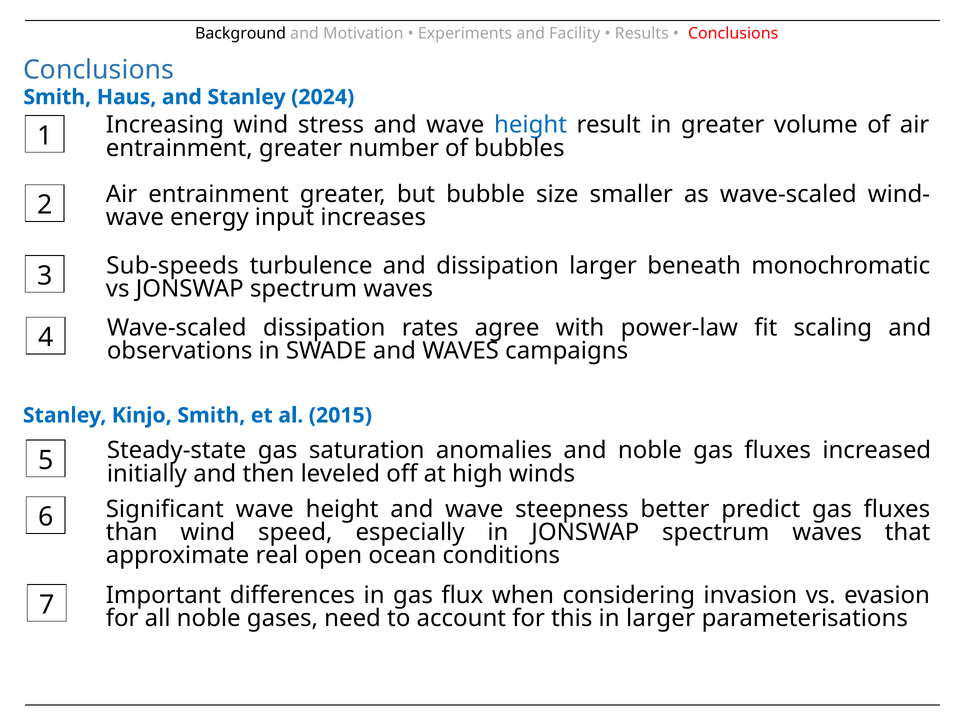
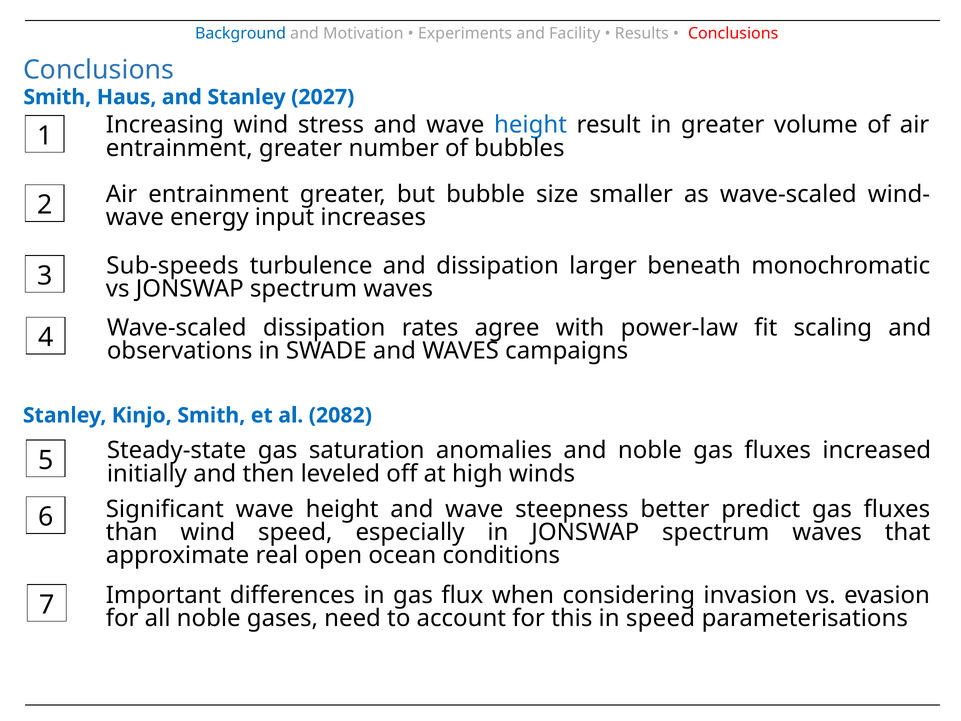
Background colour: black -> blue
2024: 2024 -> 2027
2015: 2015 -> 2082
in larger: larger -> speed
